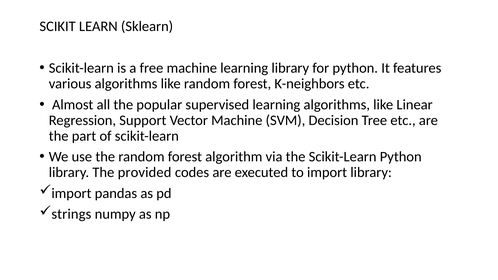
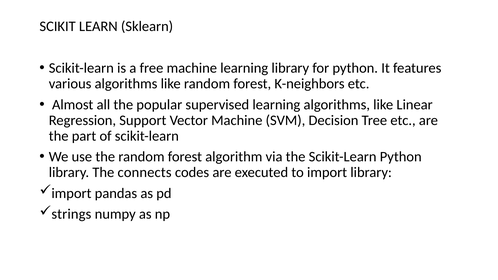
provided: provided -> connects
